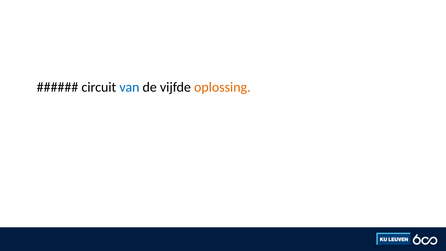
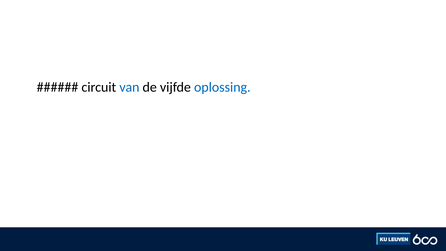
oplossing colour: orange -> blue
